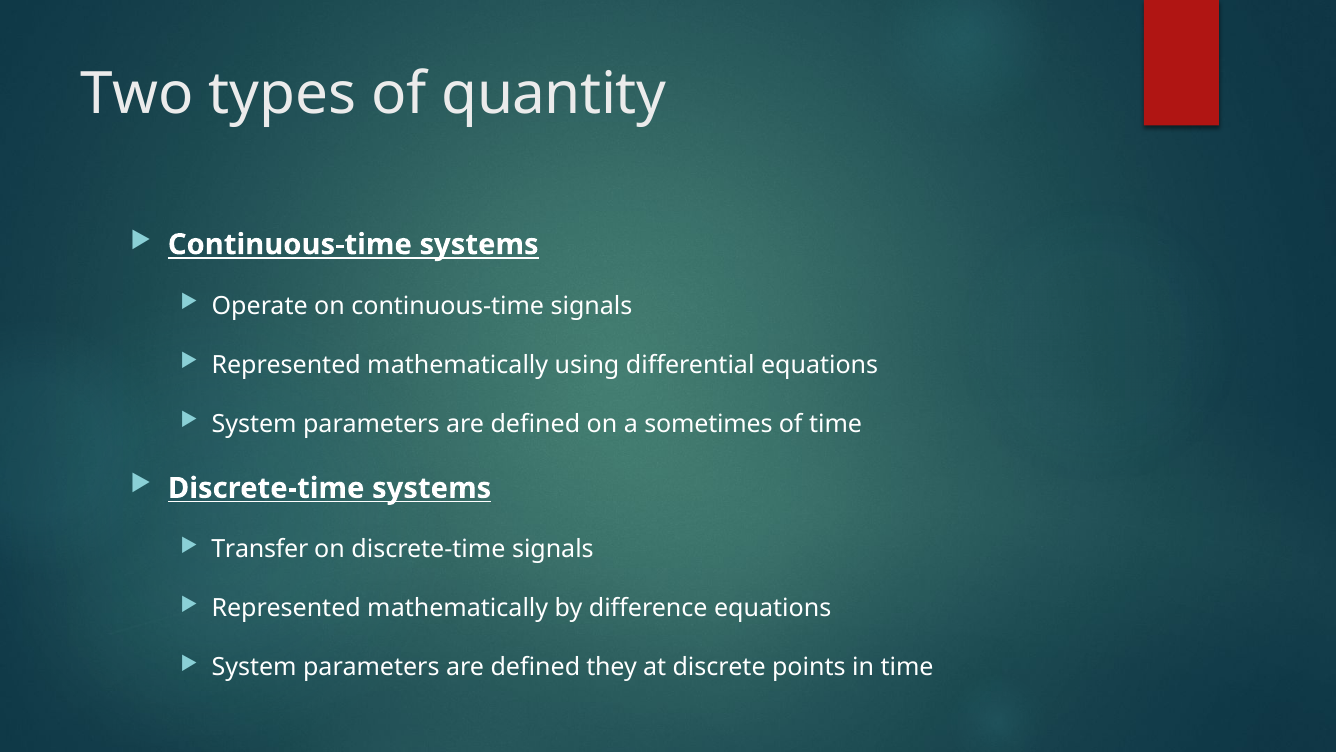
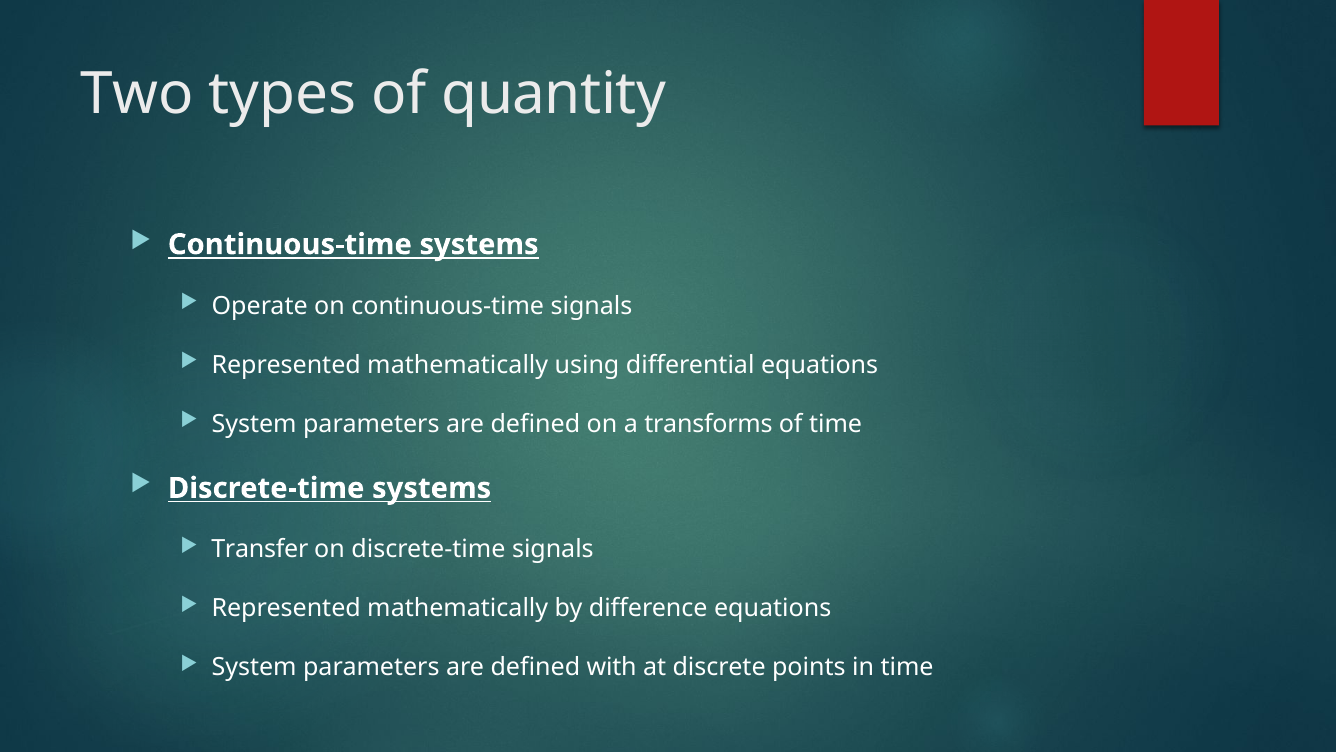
sometimes: sometimes -> transforms
they: they -> with
